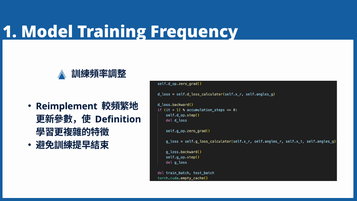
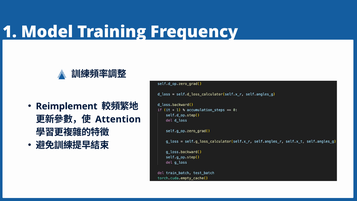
Definition: Definition -> Attention
